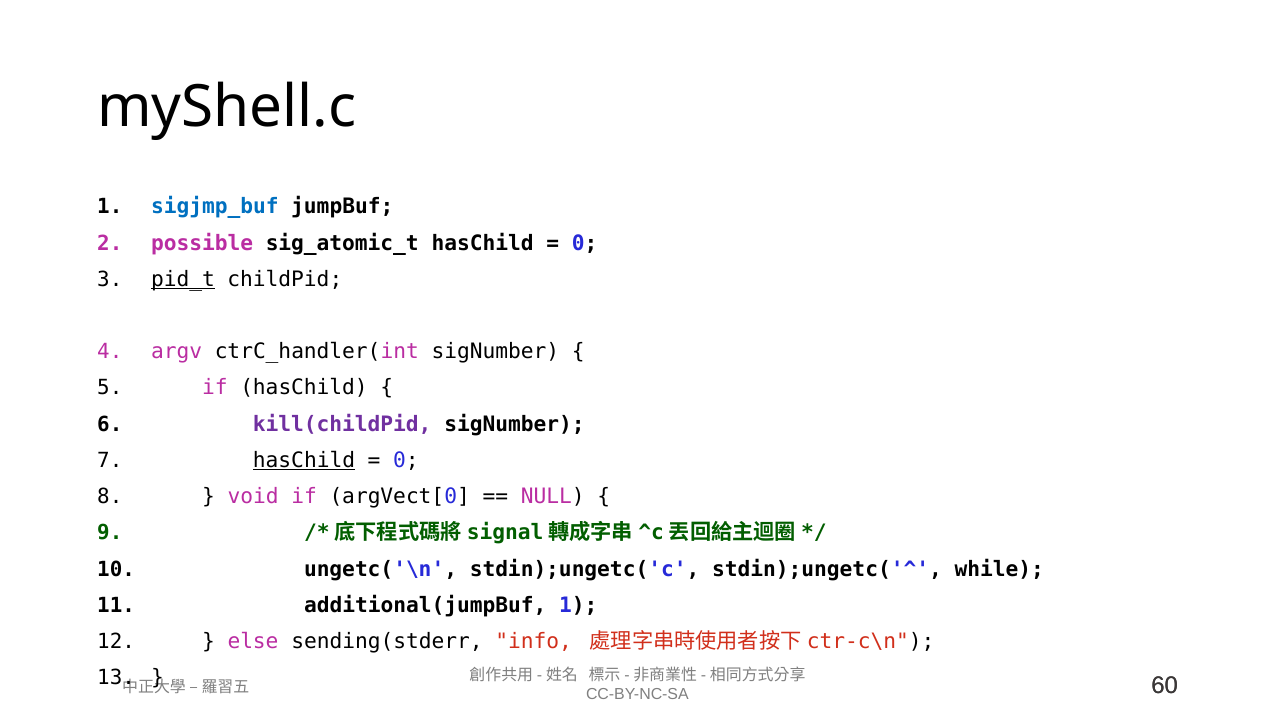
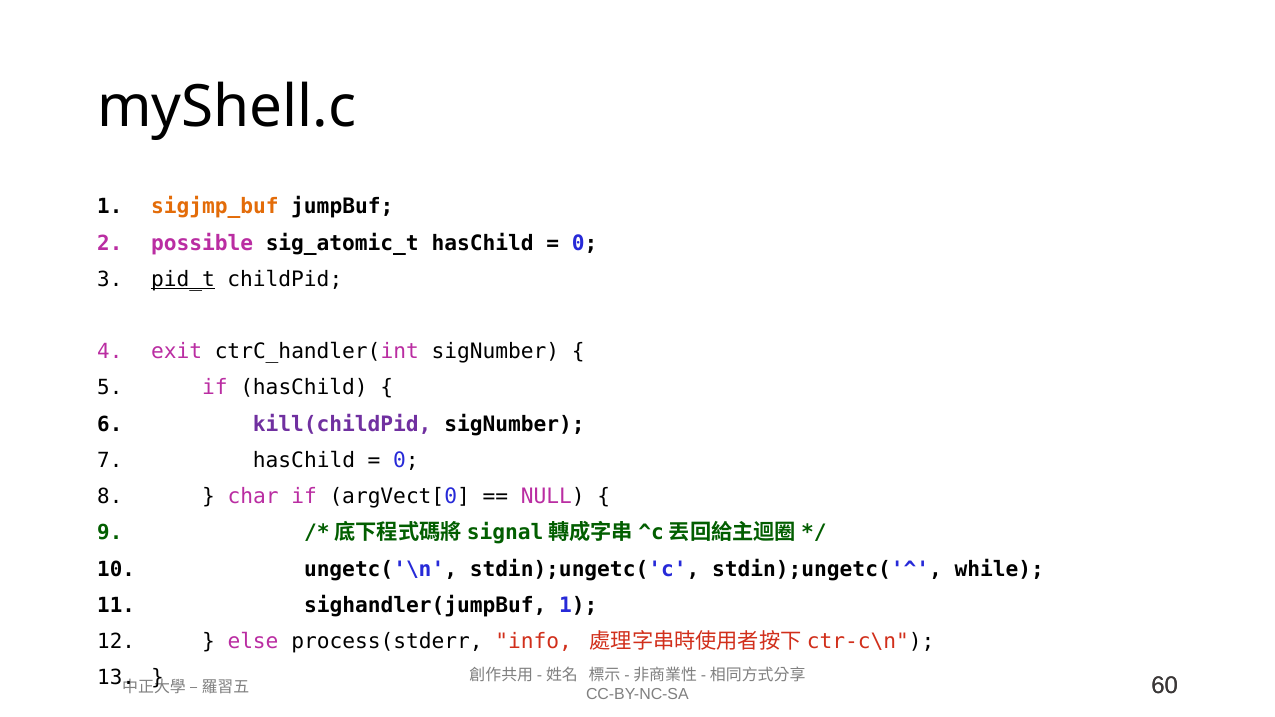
sigjmp_buf colour: blue -> orange
argv: argv -> exit
hasChild at (304, 460) underline: present -> none
void: void -> char
additional(jumpBuf: additional(jumpBuf -> sighandler(jumpBuf
sending(stderr: sending(stderr -> process(stderr
